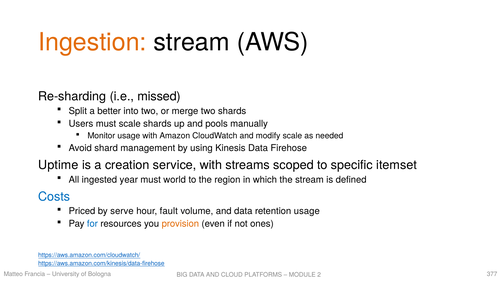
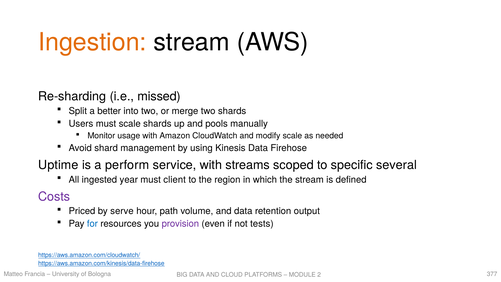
creation: creation -> perform
itemset: itemset -> several
world: world -> client
Costs colour: blue -> purple
fault: fault -> path
retention usage: usage -> output
provision colour: orange -> purple
ones: ones -> tests
